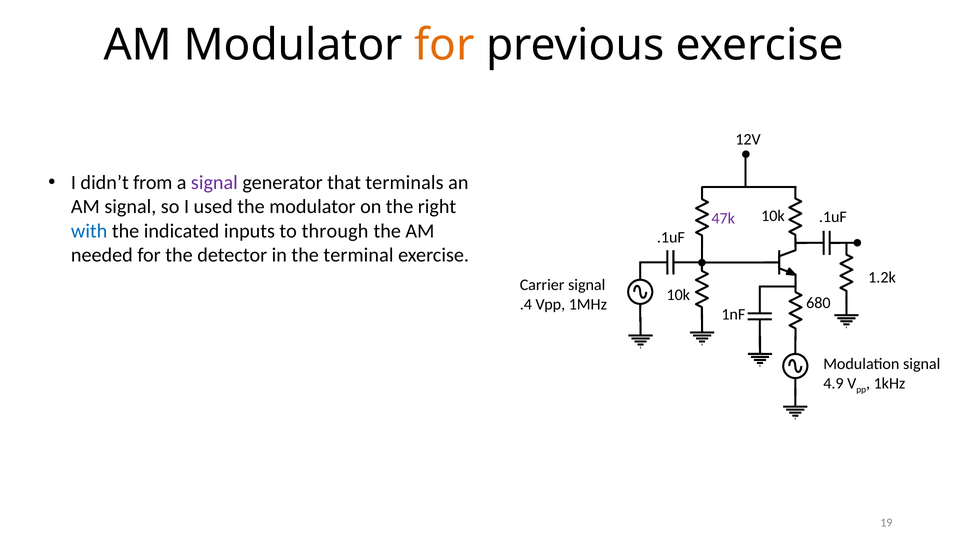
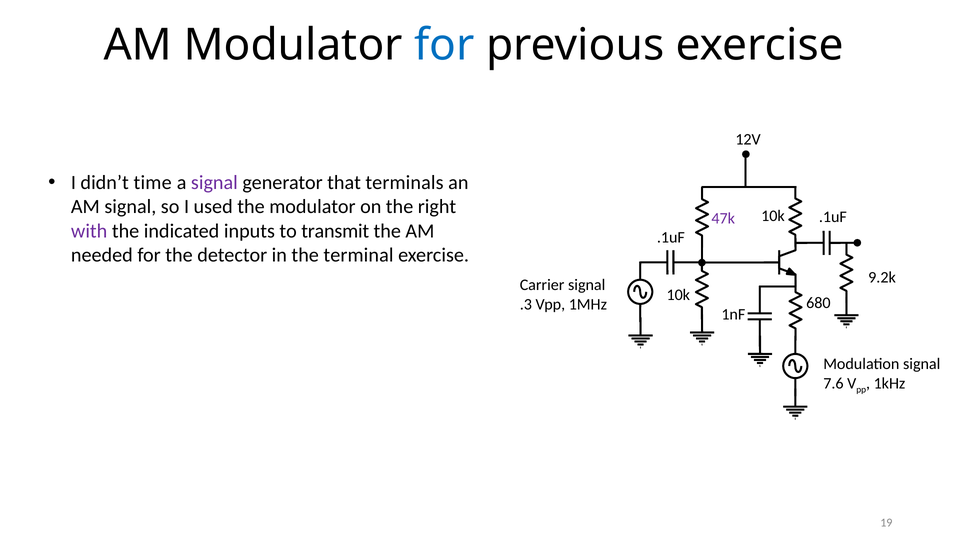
for at (444, 45) colour: orange -> blue
from: from -> time
with colour: blue -> purple
through: through -> transmit
1.2k: 1.2k -> 9.2k
.4: .4 -> .3
4.9: 4.9 -> 7.6
